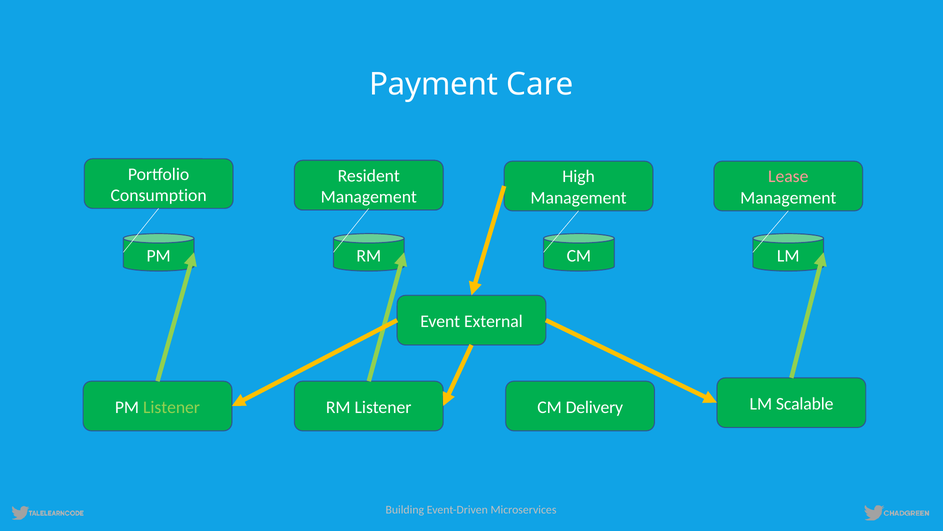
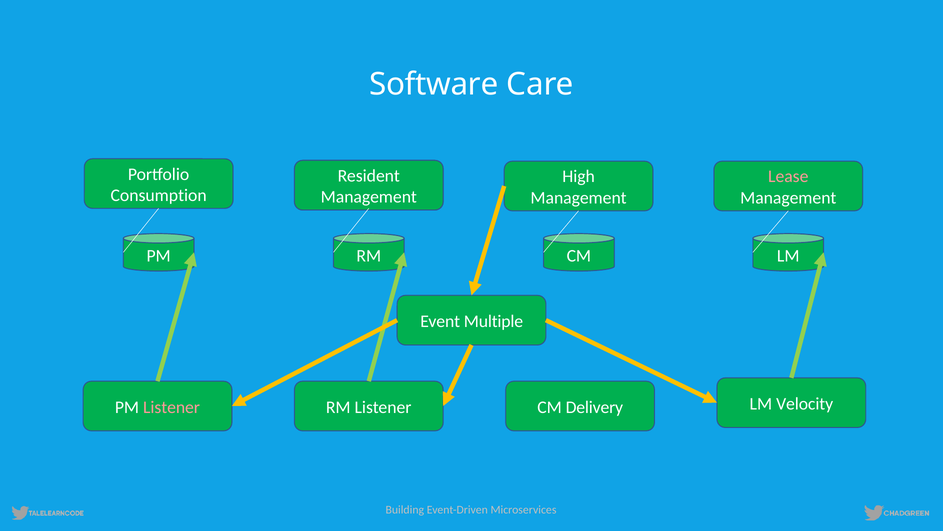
Payment: Payment -> Software
External: External -> Multiple
Listener at (172, 407) colour: light green -> pink
Scalable: Scalable -> Velocity
